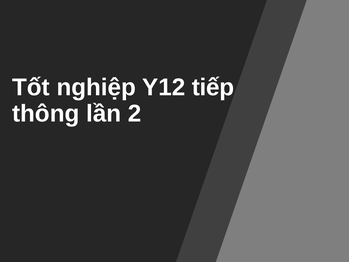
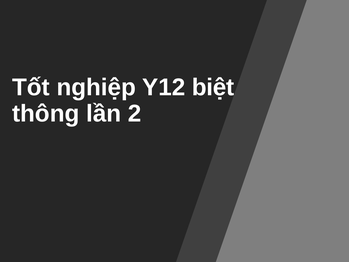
tiếp: tiếp -> biệt
